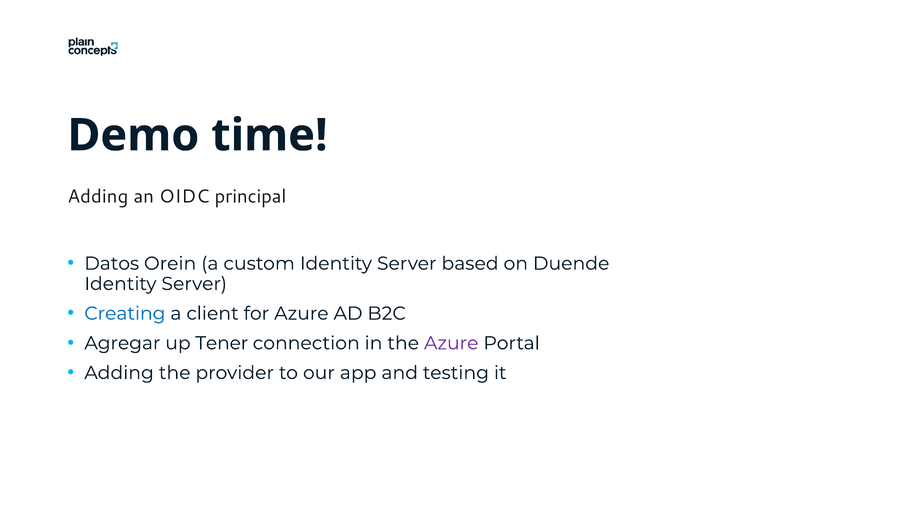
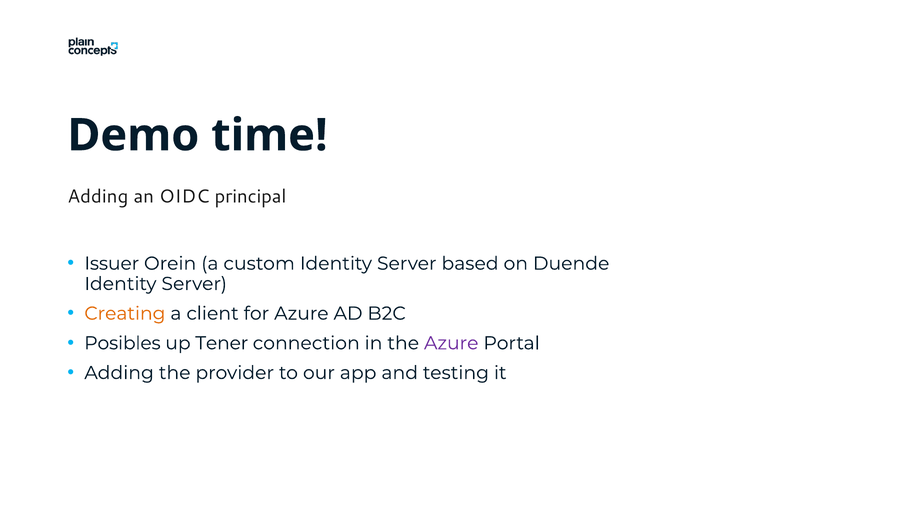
Datos: Datos -> Issuer
Creating colour: blue -> orange
Agregar: Agregar -> Posibles
